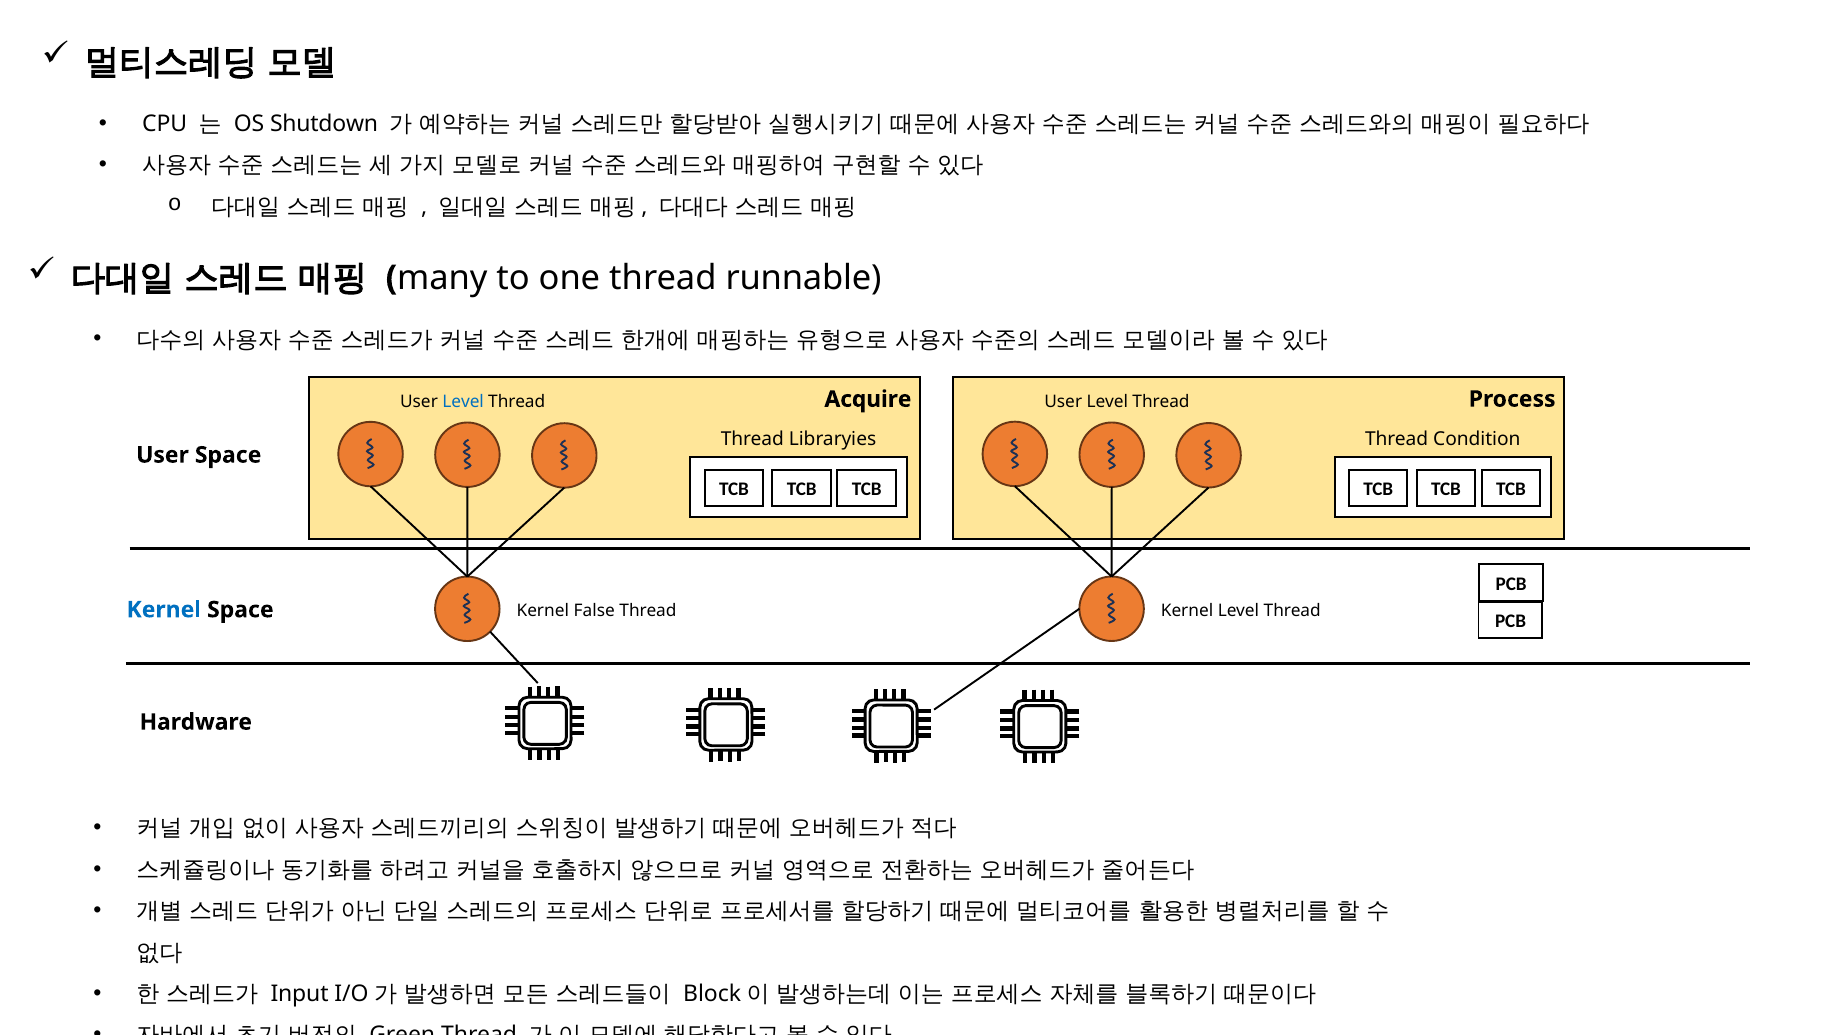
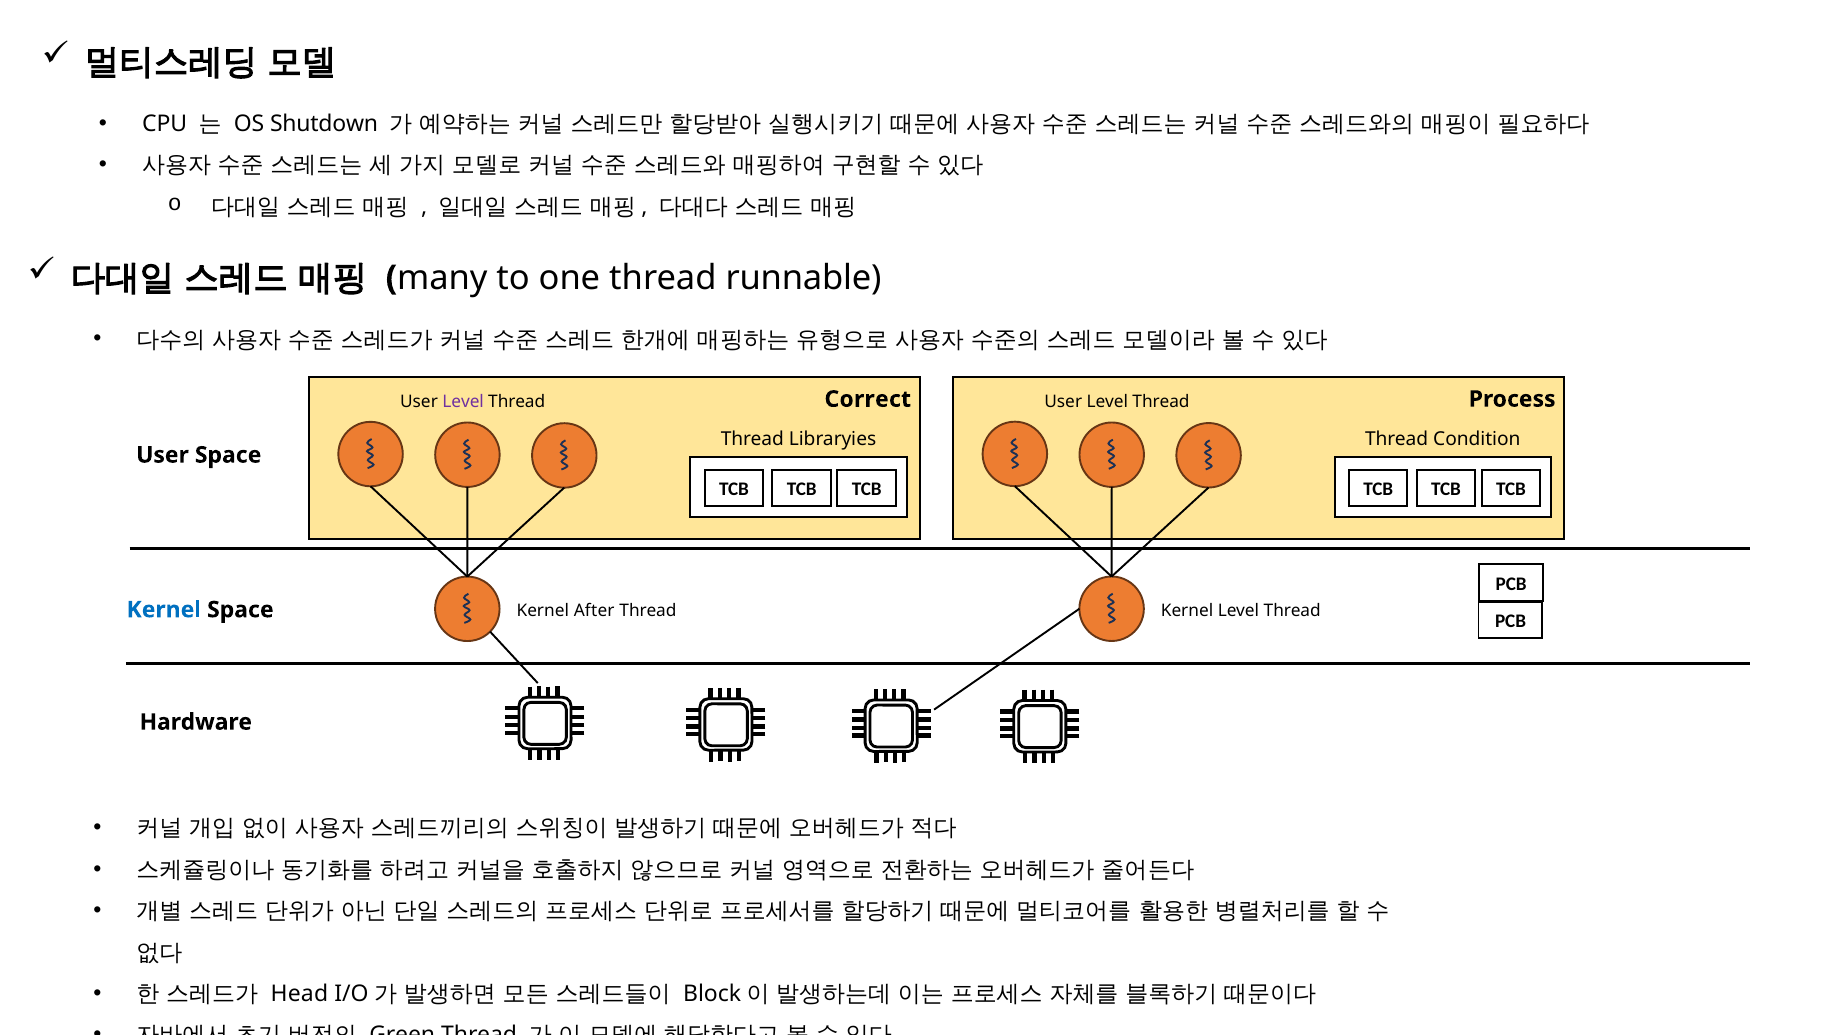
Acquire: Acquire -> Correct
Level at (463, 402) colour: blue -> purple
False: False -> After
Input: Input -> Head
